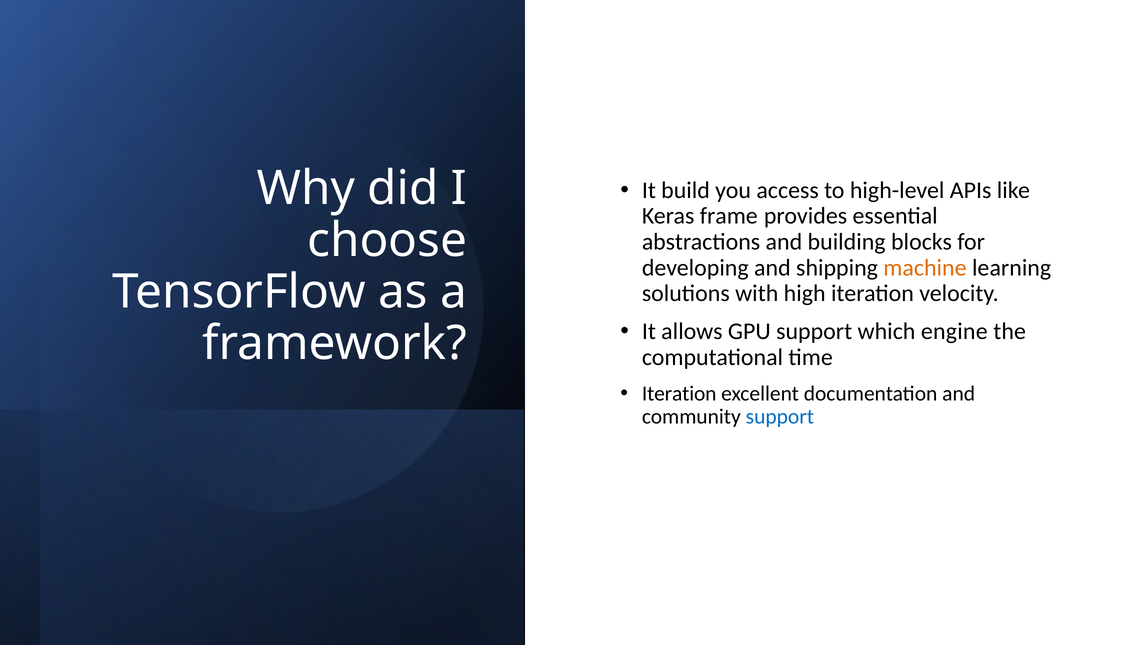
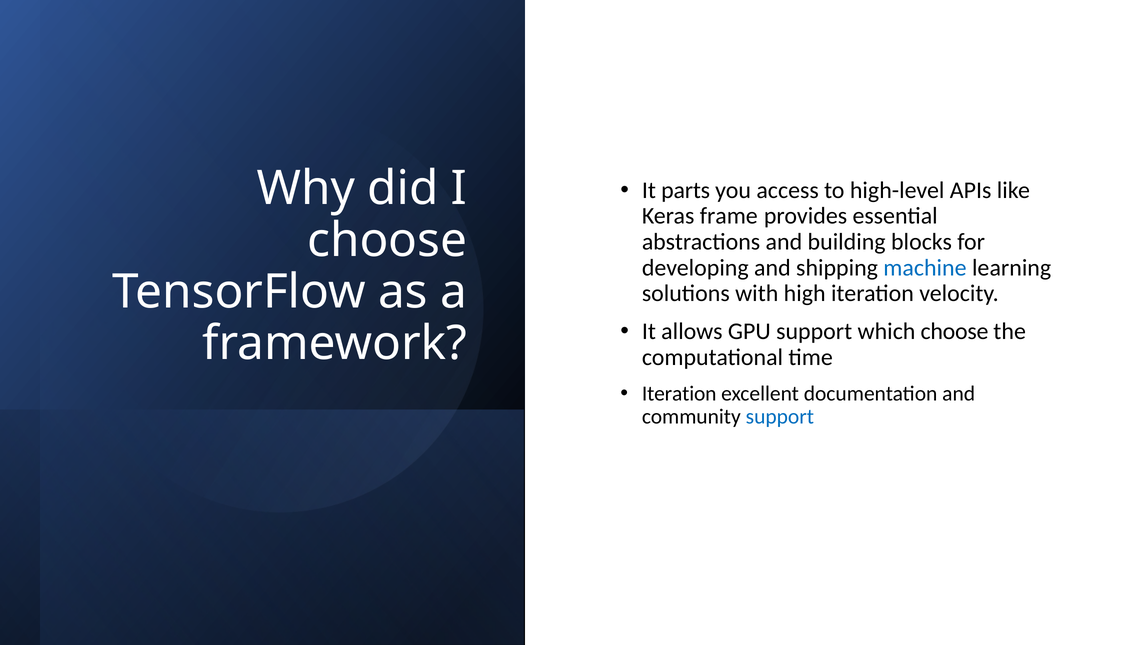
build: build -> parts
machine colour: orange -> blue
which engine: engine -> choose
